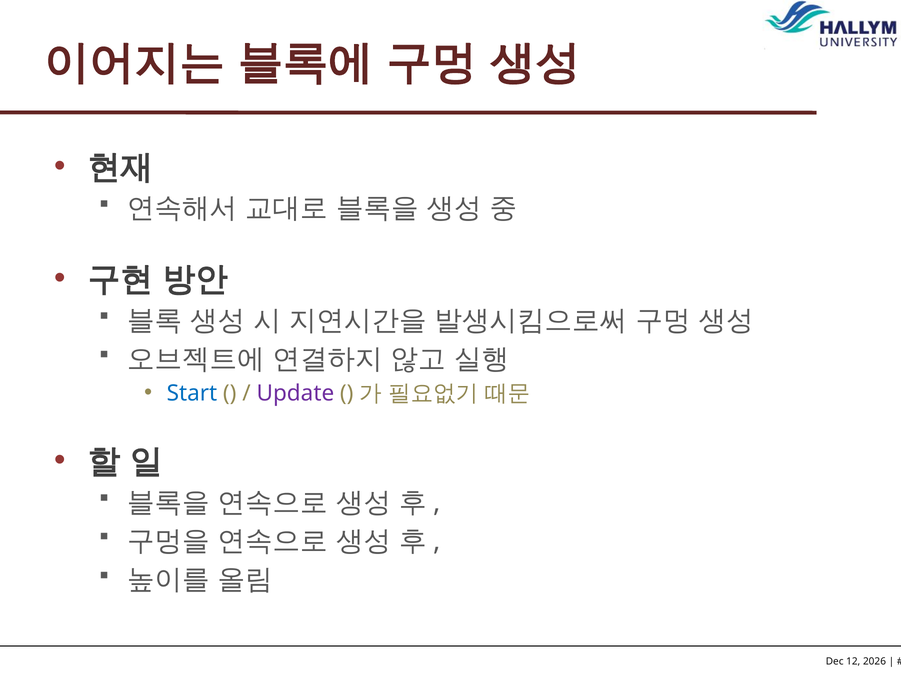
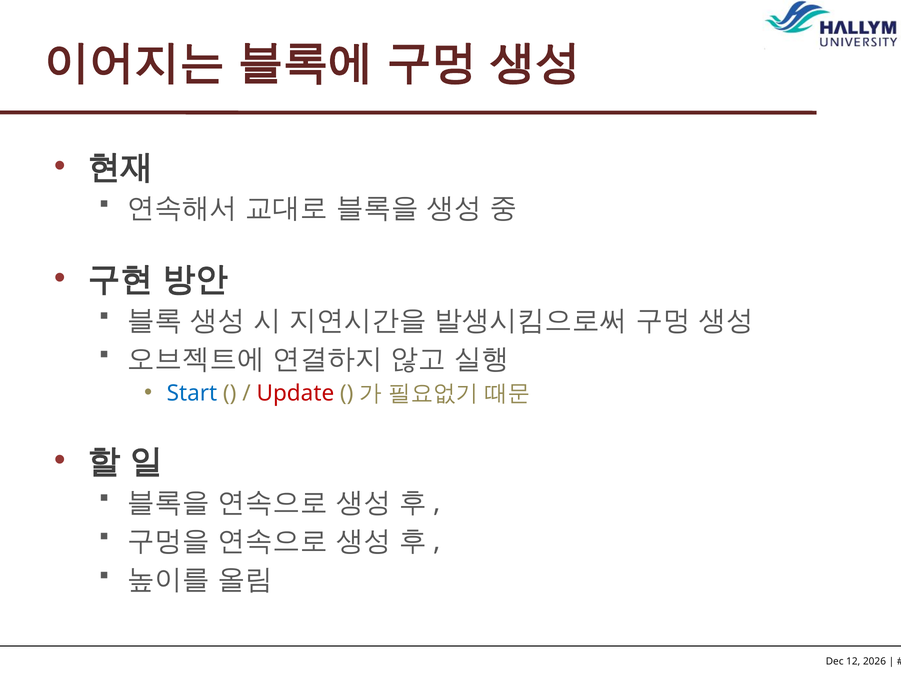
Update colour: purple -> red
